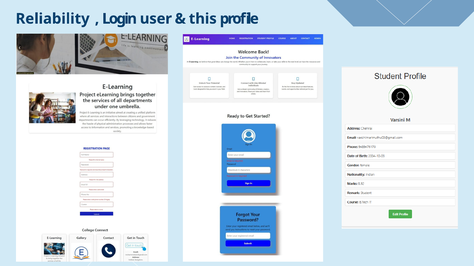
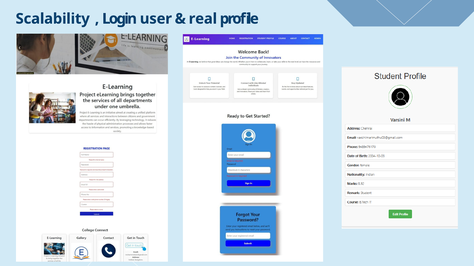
Reliability: Reliability -> Scalability
this: this -> real
